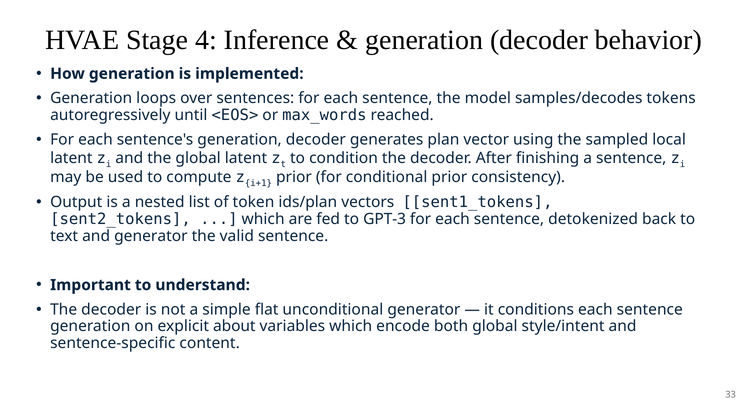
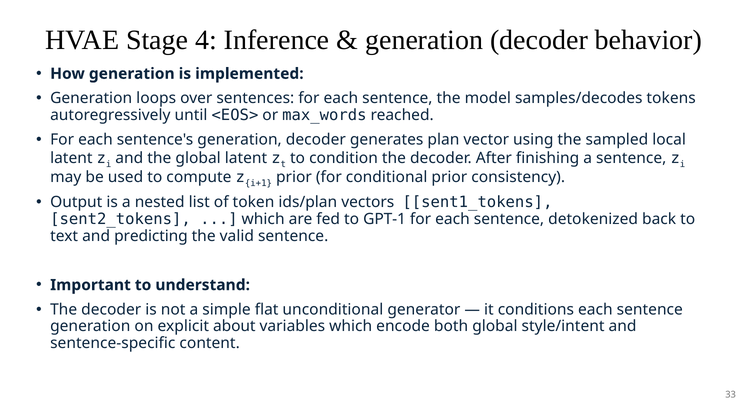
GPT-3: GPT-3 -> GPT-1
and generator: generator -> predicting
